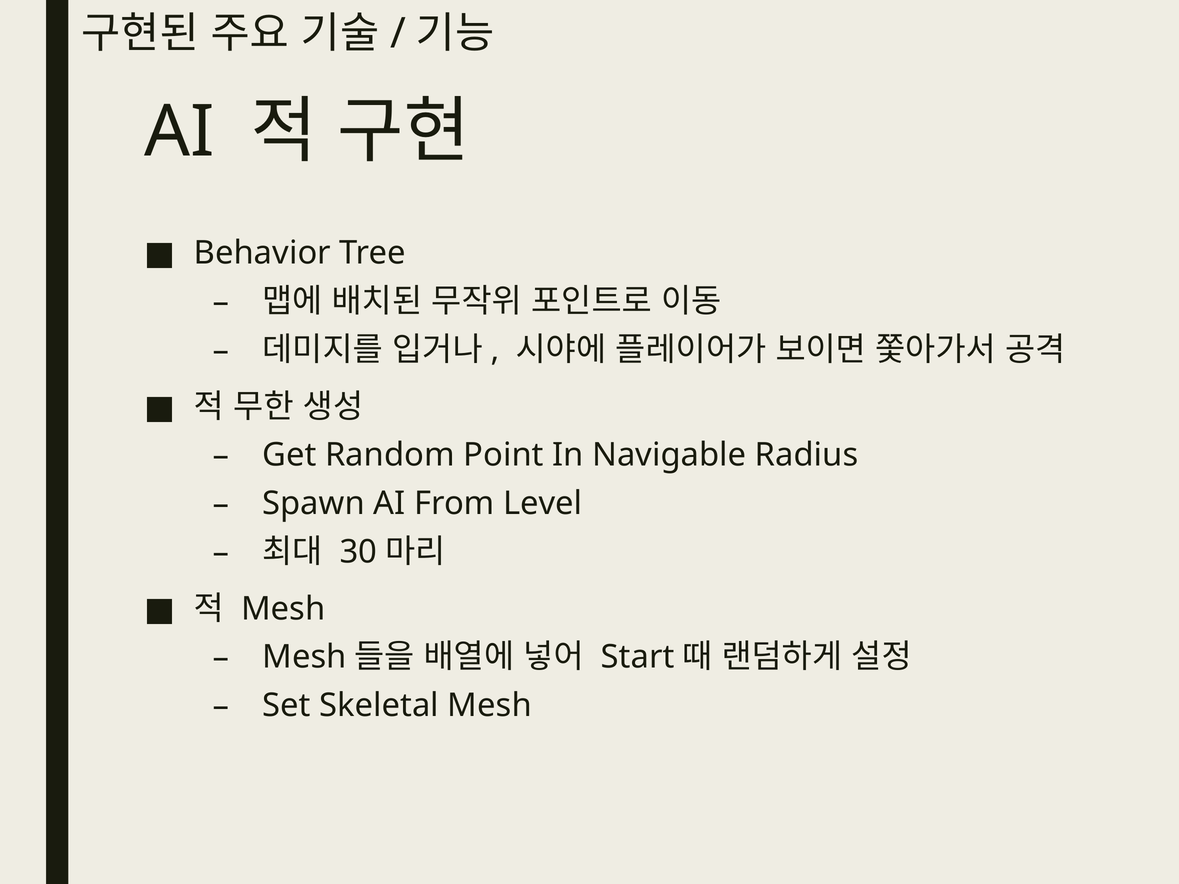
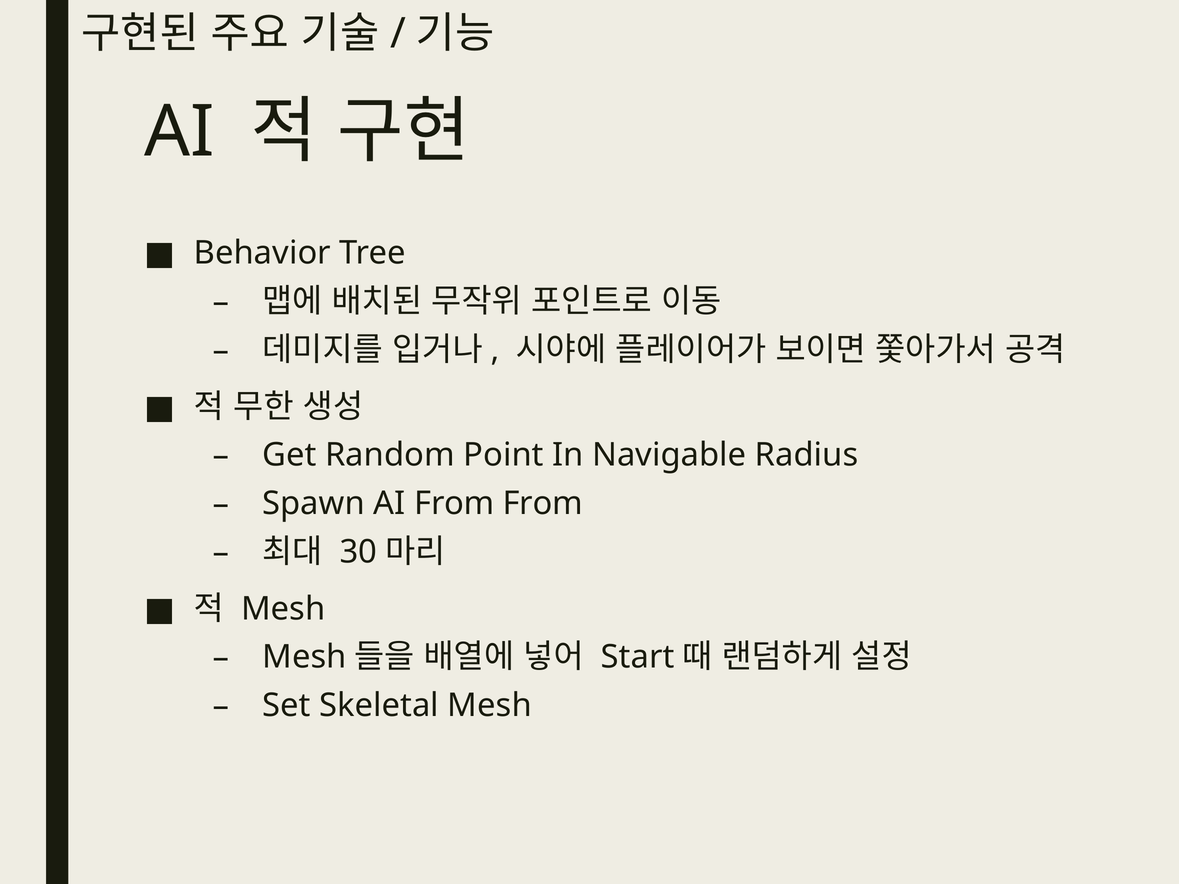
From Level: Level -> From
